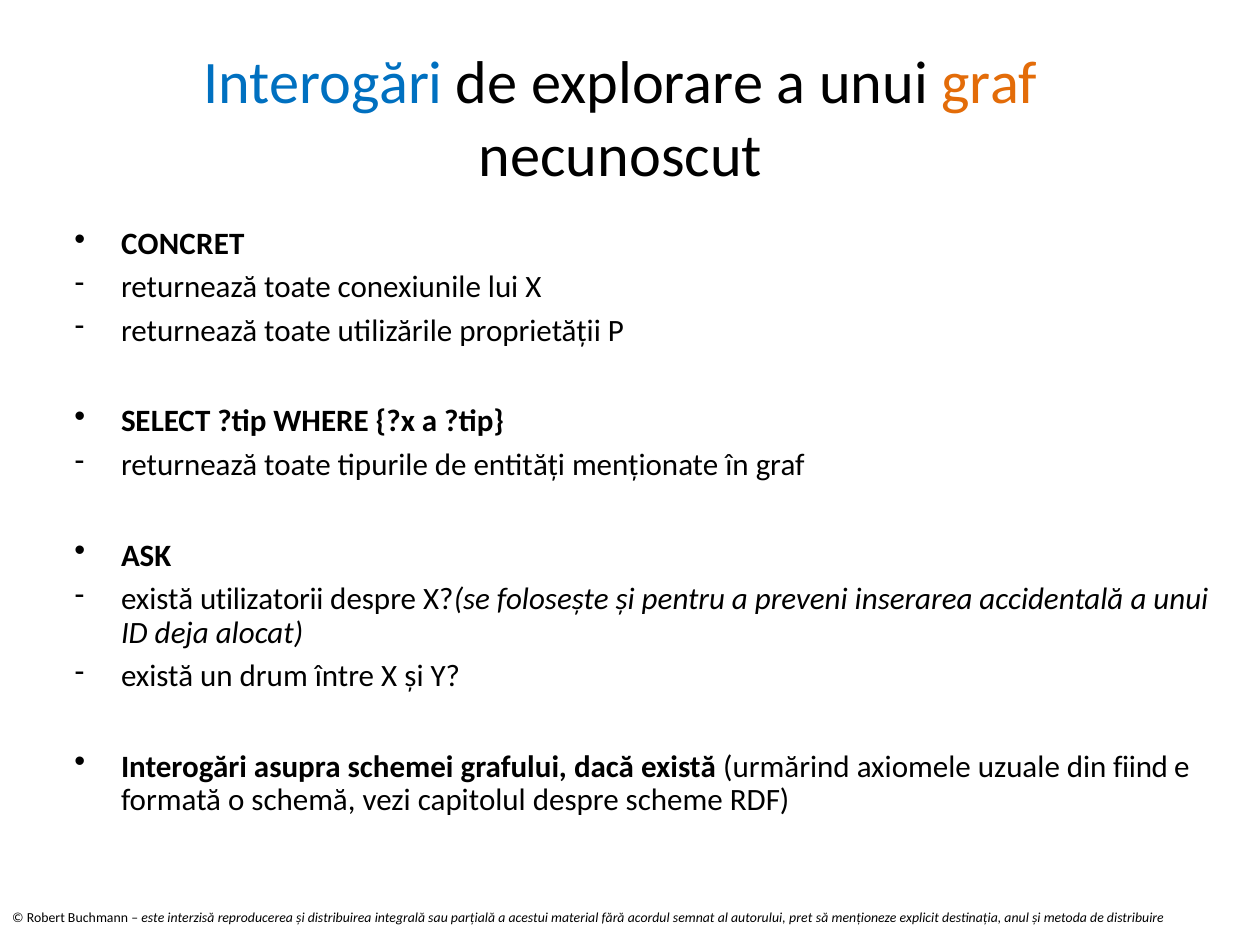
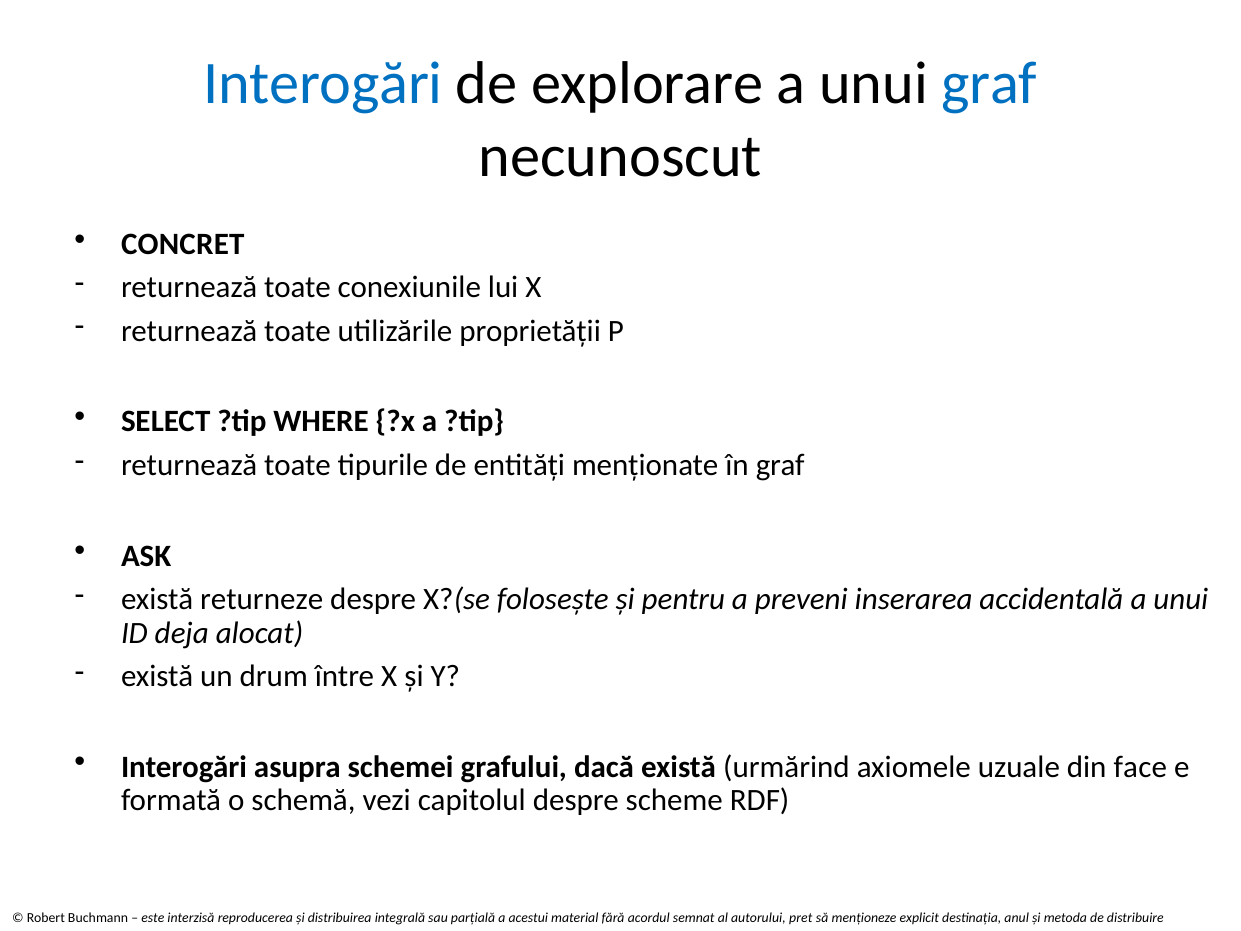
graf at (989, 84) colour: orange -> blue
utilizatorii: utilizatorii -> returneze
fiind: fiind -> face
